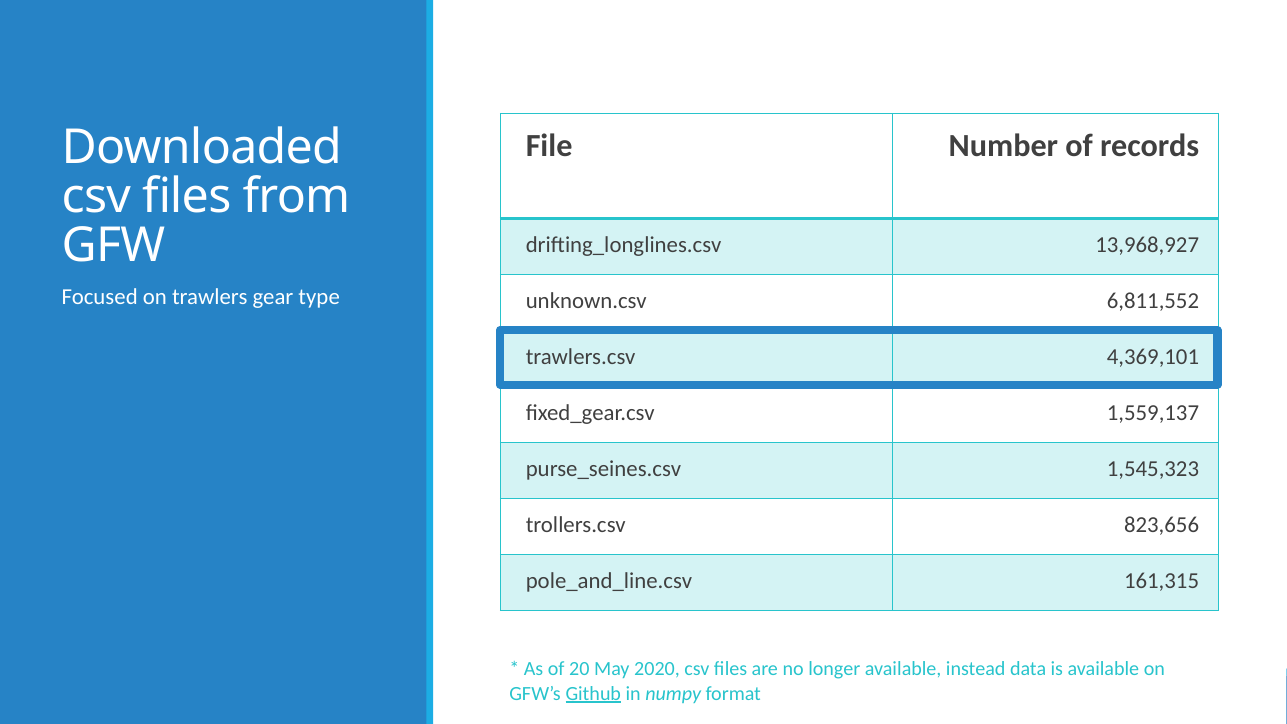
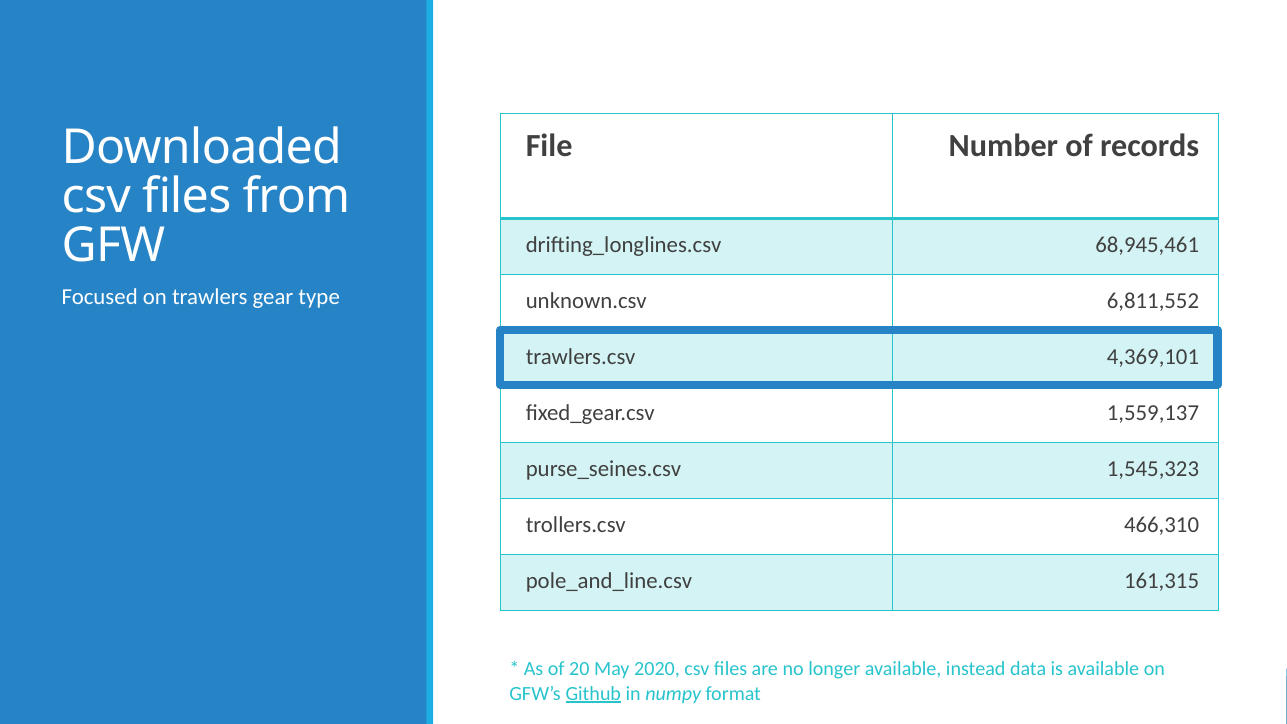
13,968,927: 13,968,927 -> 68,945,461
823,656: 823,656 -> 466,310
